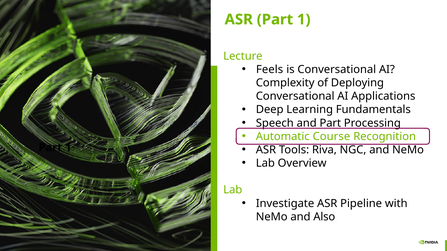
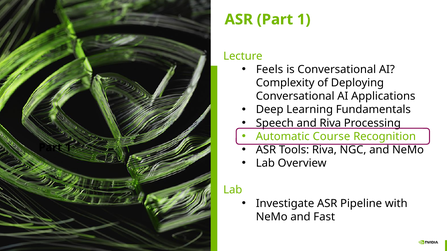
and Part: Part -> Riva
Also: Also -> Fast
